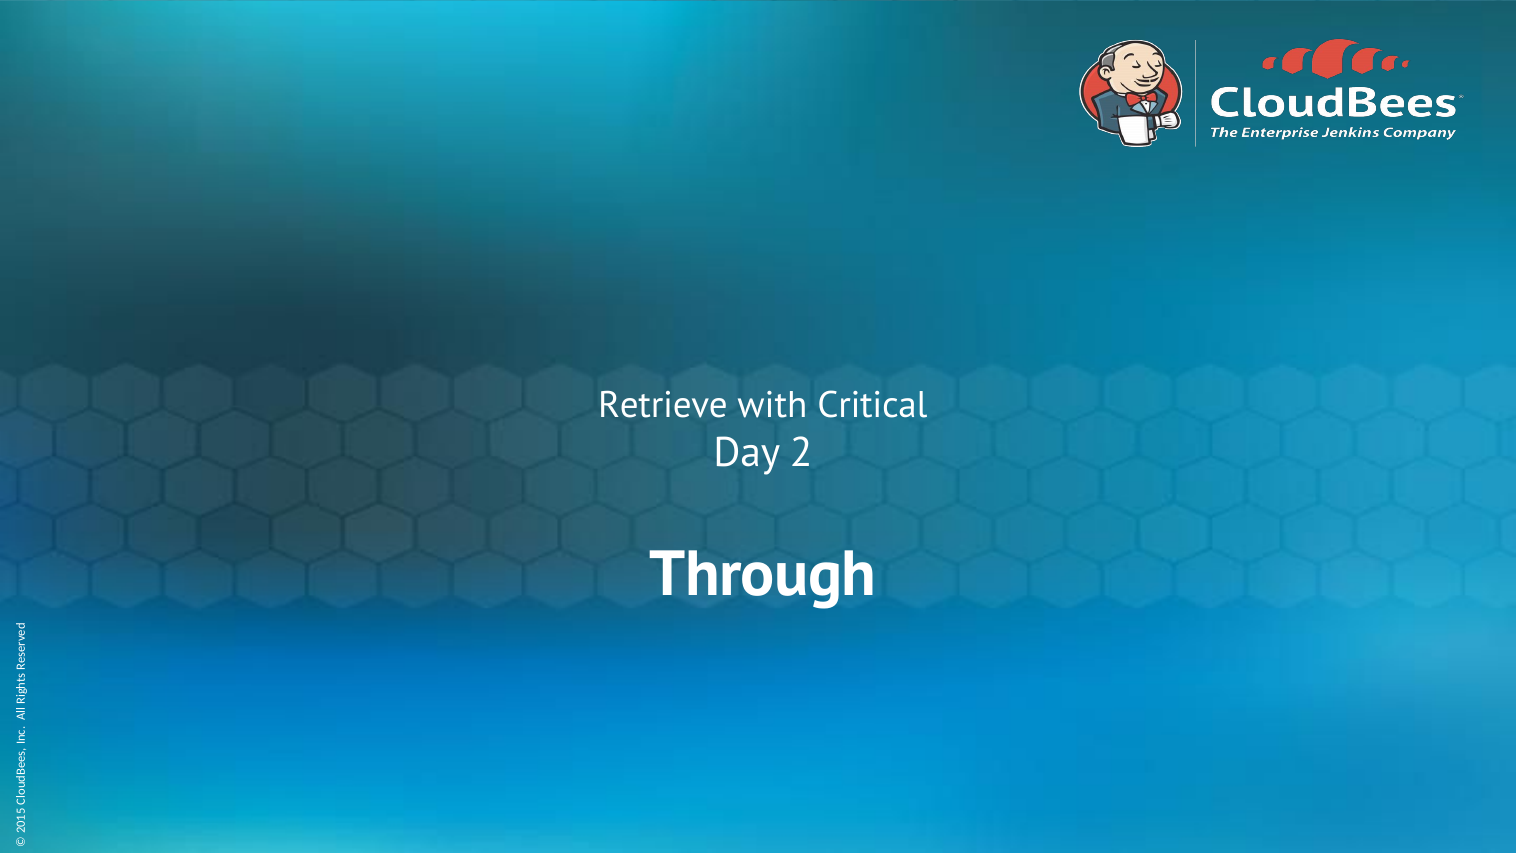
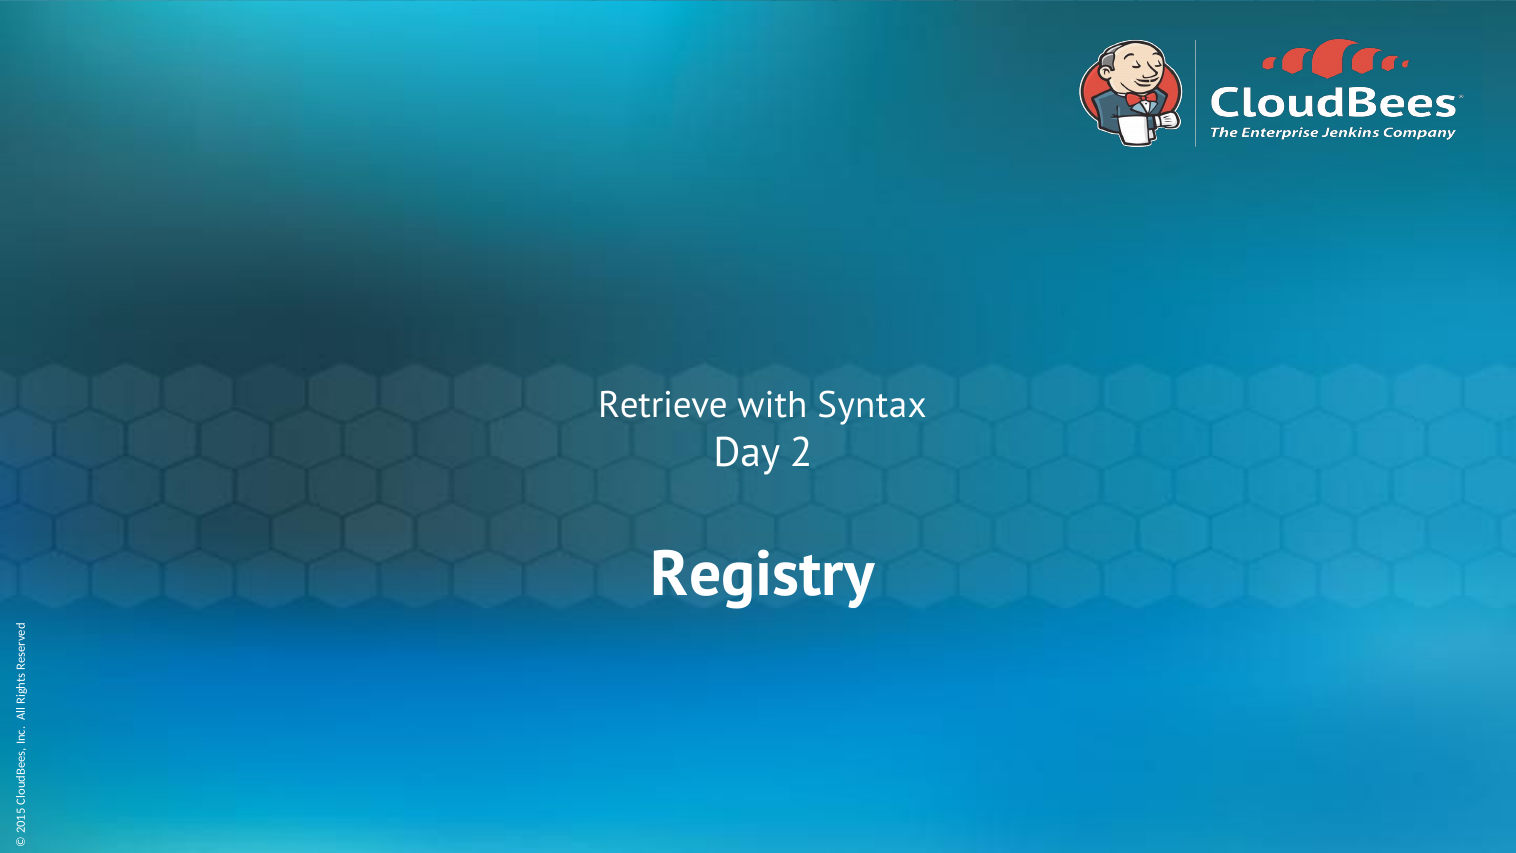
Critical: Critical -> Syntax
Through: Through -> Registry
